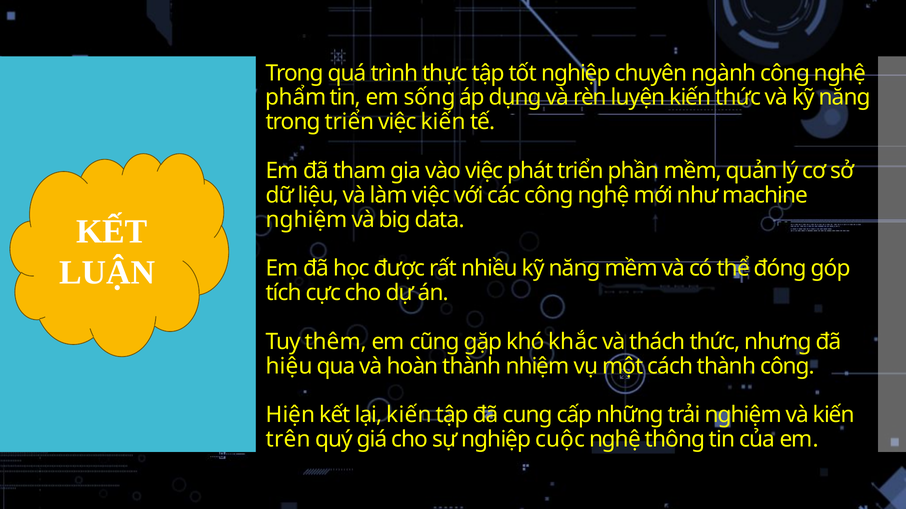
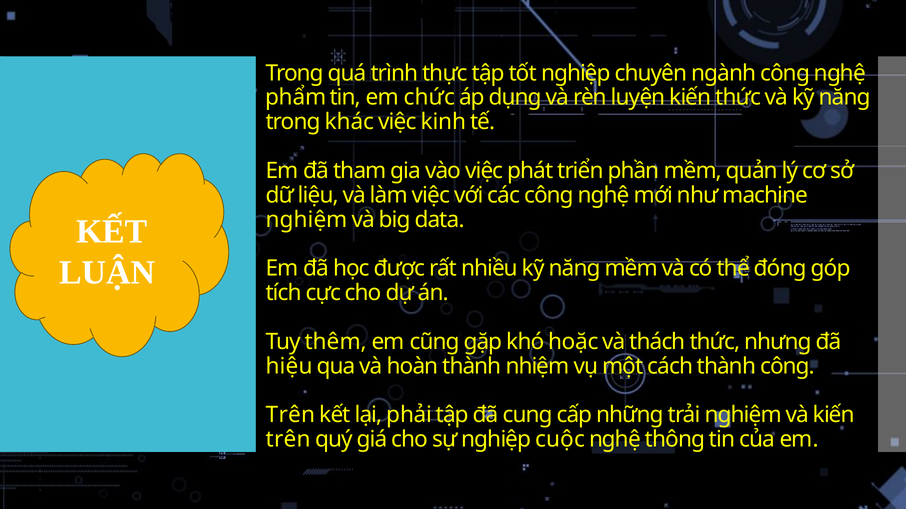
sống: sống -> chức
trong triển: triển -> khác
việc kiến: kiến -> kinh
khắc: khắc -> hoặc
Hiện at (290, 415): Hiện -> Trên
lại kiến: kiến -> phải
